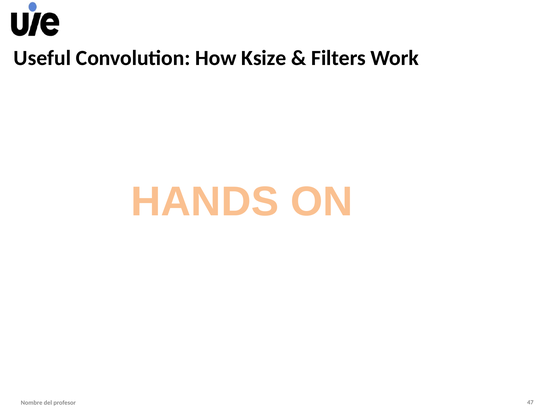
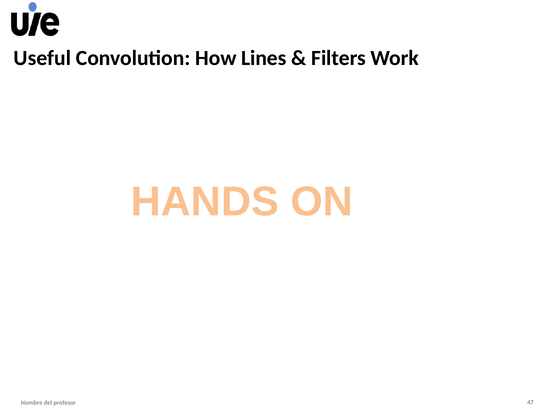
Ksize: Ksize -> Lines
